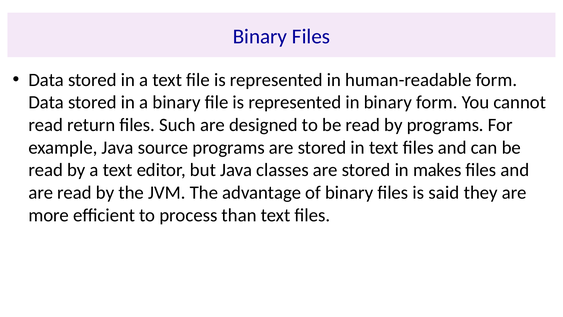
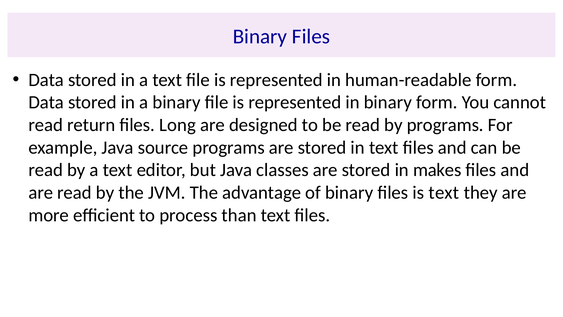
Such: Such -> Long
is said: said -> text
